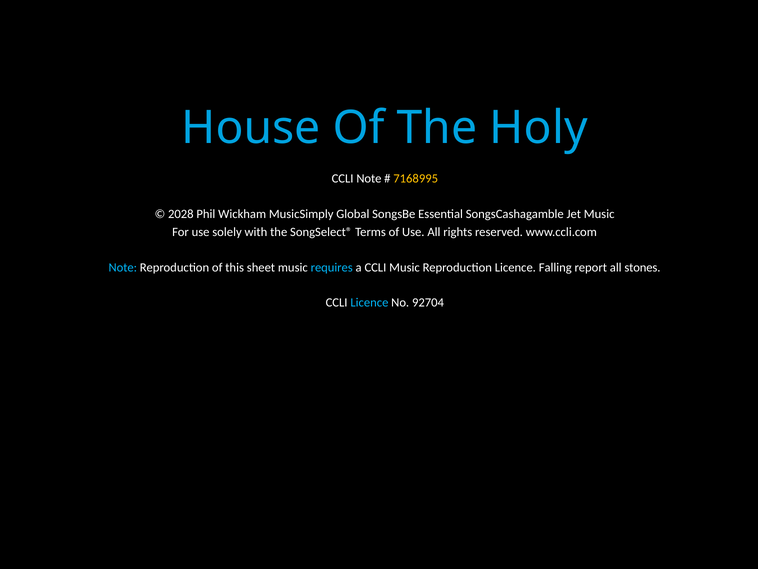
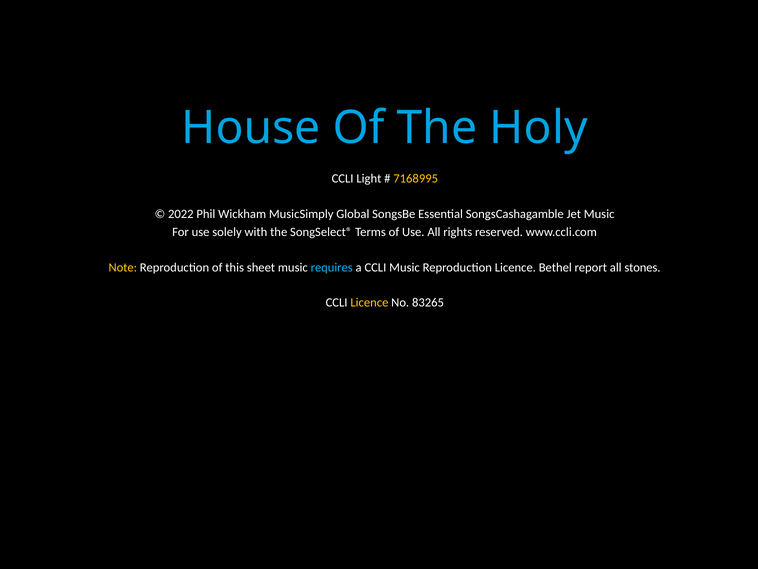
CCLI Note: Note -> Light
2028: 2028 -> 2022
Note at (123, 267) colour: light blue -> yellow
Falling: Falling -> Bethel
Licence at (369, 302) colour: light blue -> yellow
92704: 92704 -> 83265
